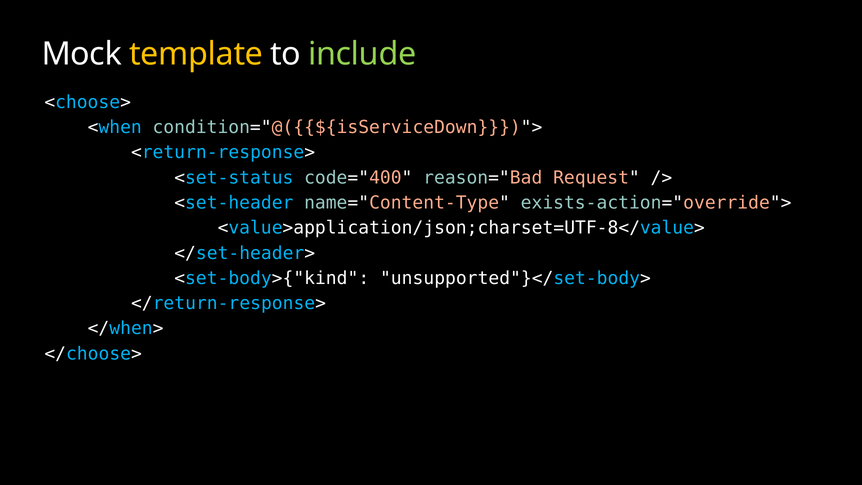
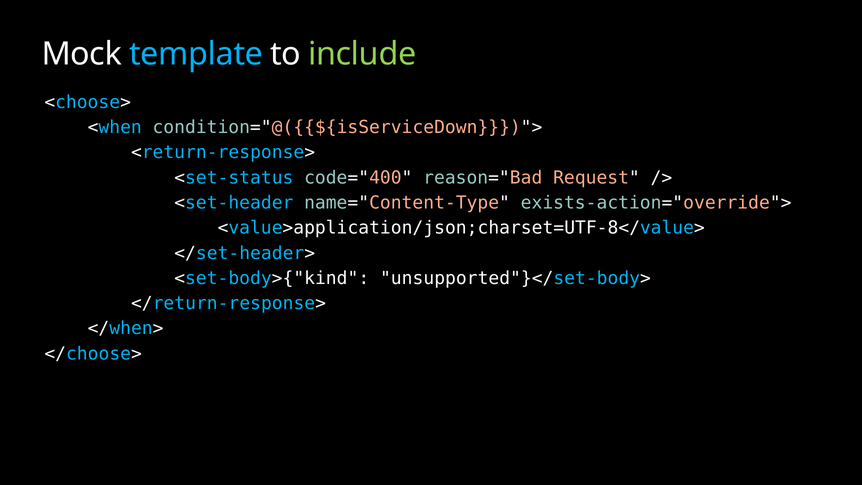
template colour: yellow -> light blue
